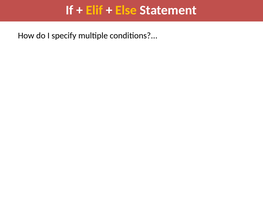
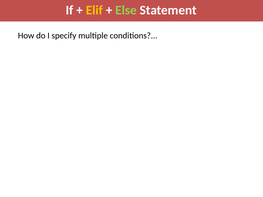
Else colour: yellow -> light green
